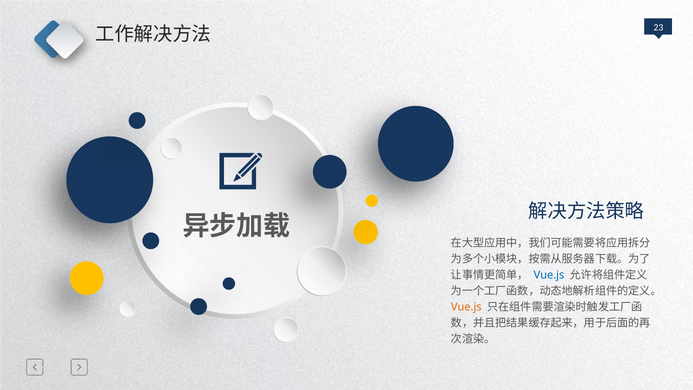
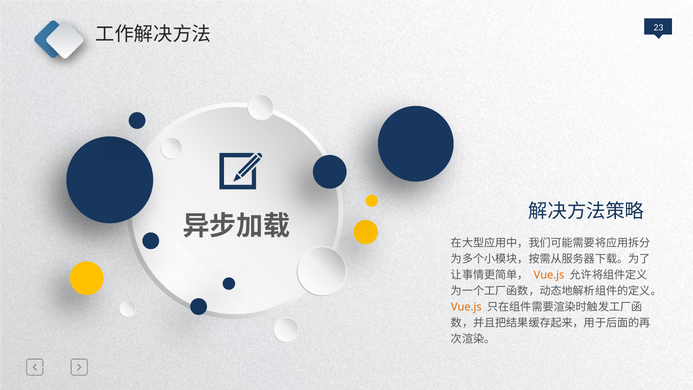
Vue.js at (549, 275) colour: blue -> orange
